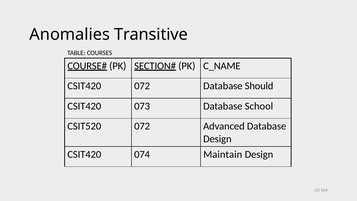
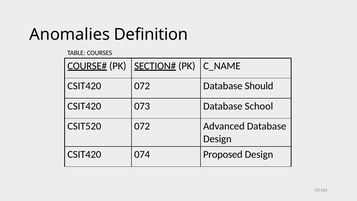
Transitive: Transitive -> Definition
Maintain: Maintain -> Proposed
